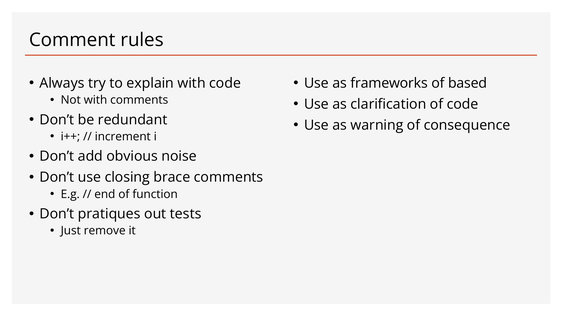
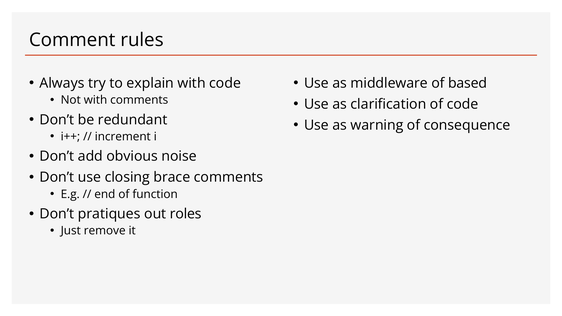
frameworks: frameworks -> middleware
tests: tests -> roles
